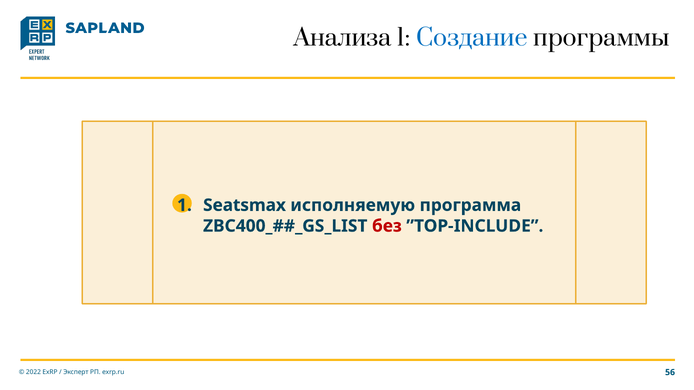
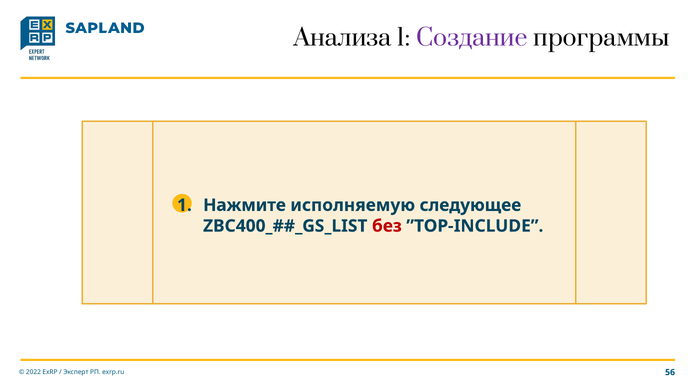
Создание colour: blue -> purple
Seatsmax: Seatsmax -> Нажмите
программа: программа -> следующее
